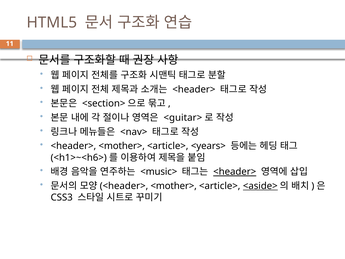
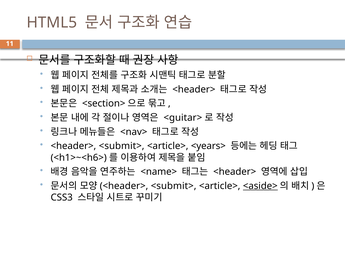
<mother> at (122, 146): <mother> -> <submit>
<music>: <music> -> <name>
<header> at (235, 172) underline: present -> none
<mother> at (174, 186): <mother> -> <submit>
